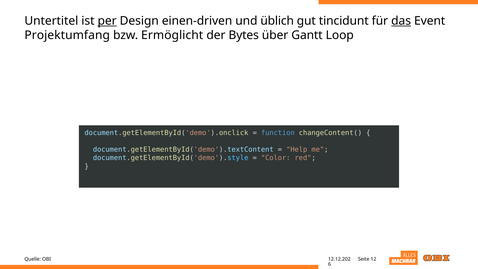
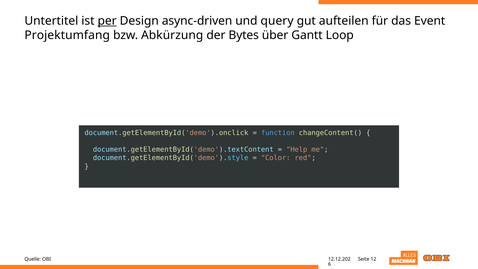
einen-driven: einen-driven -> async-driven
üblich: üblich -> query
tincidunt: tincidunt -> aufteilen
das underline: present -> none
Ermöglicht: Ermöglicht -> Abkürzung
